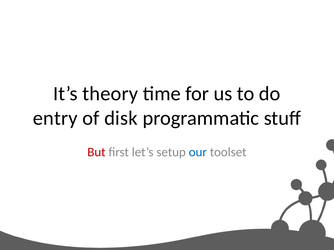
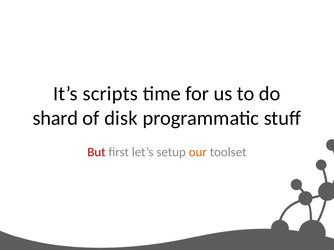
theory: theory -> scripts
entry: entry -> shard
our colour: blue -> orange
